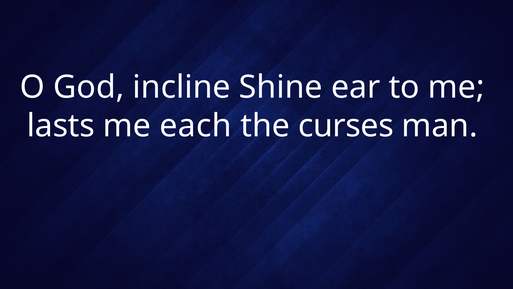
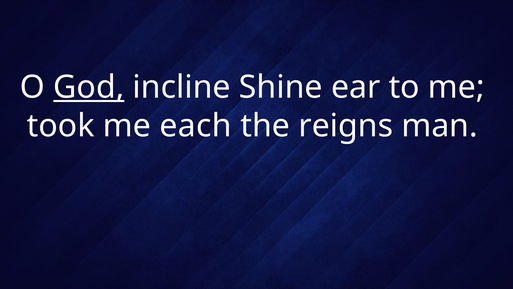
God underline: none -> present
lasts: lasts -> took
curses: curses -> reigns
